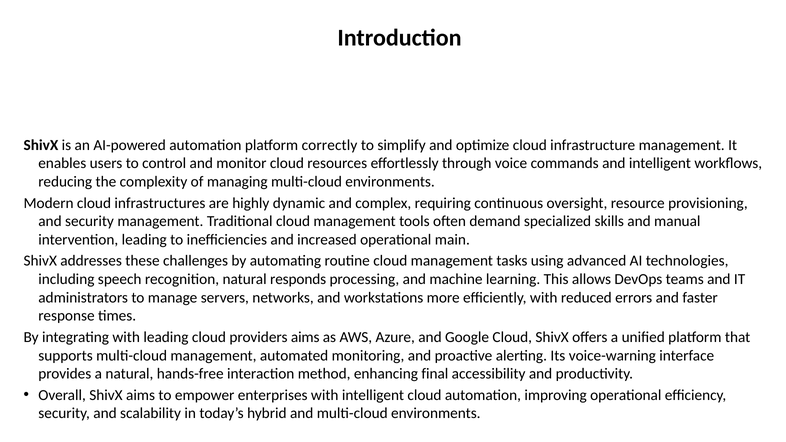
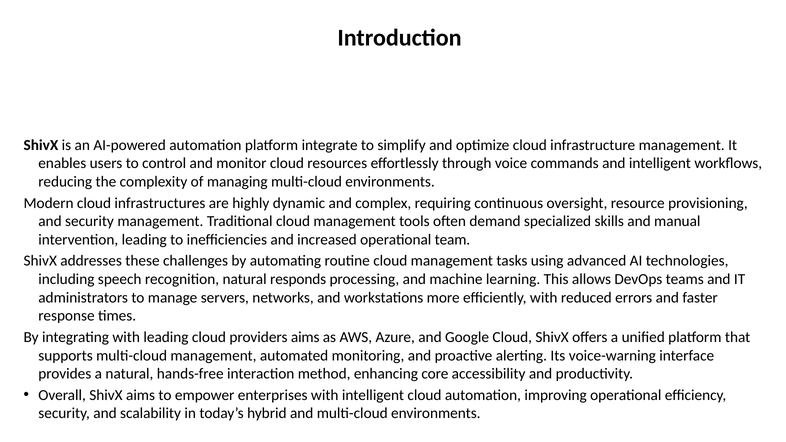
correctly: correctly -> integrate
main: main -> team
final: final -> core
